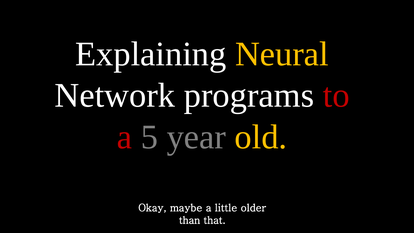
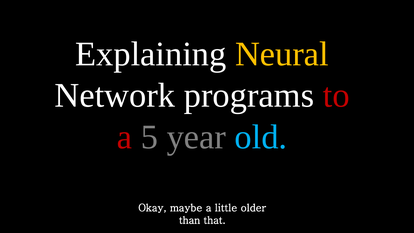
old colour: yellow -> light blue
